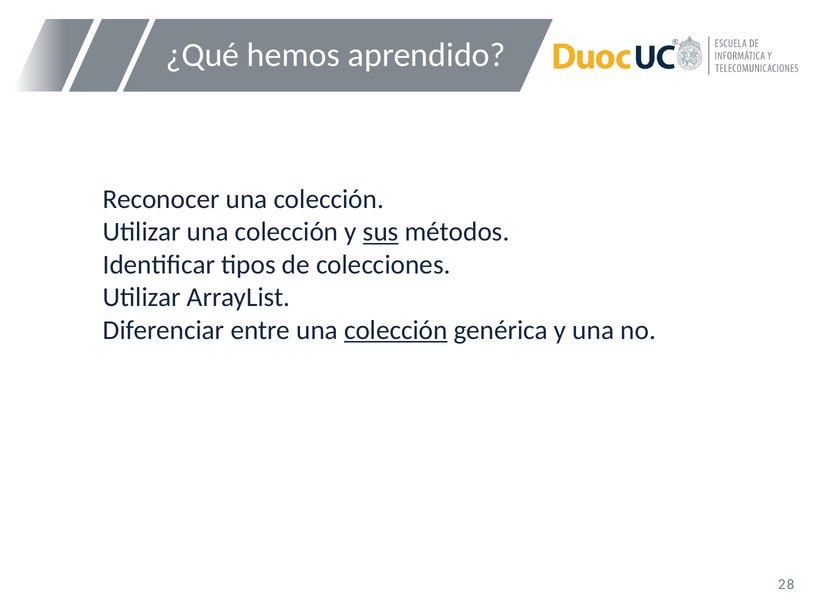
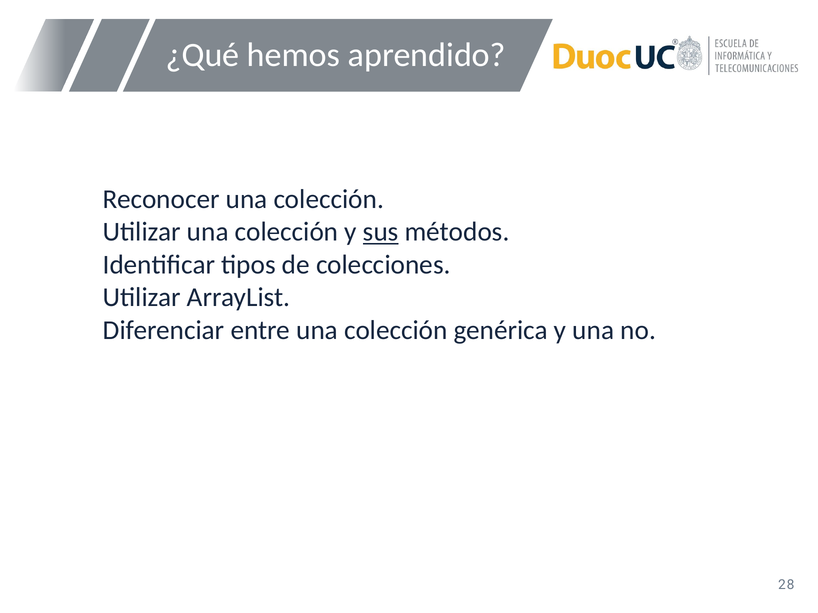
colección at (396, 330) underline: present -> none
